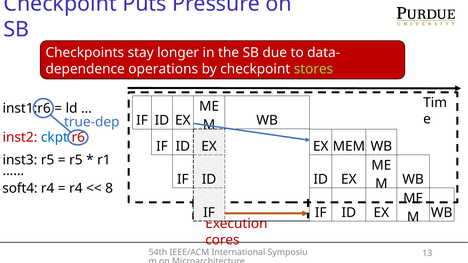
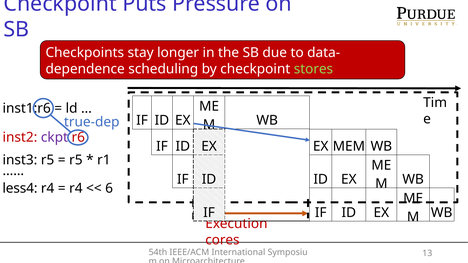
operations: operations -> scheduling
ckpt colour: blue -> purple
soft4: soft4 -> less4
8: 8 -> 6
